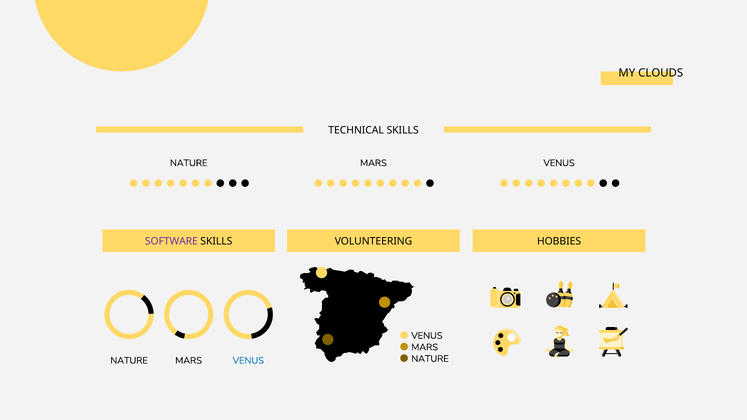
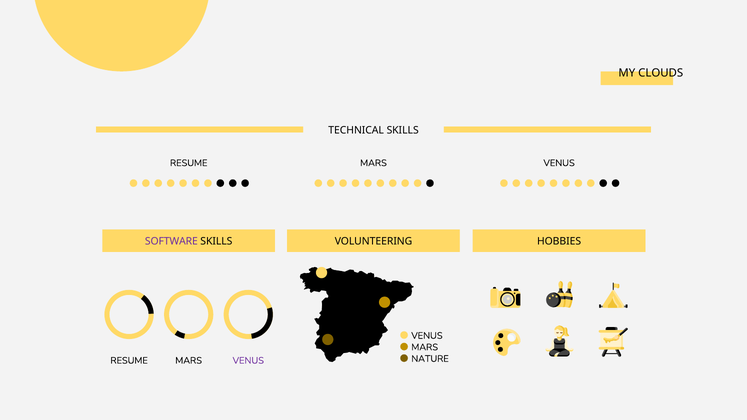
NATURE at (189, 163): NATURE -> RESUME
NATURE at (129, 361): NATURE -> RESUME
VENUS at (248, 361) colour: blue -> purple
